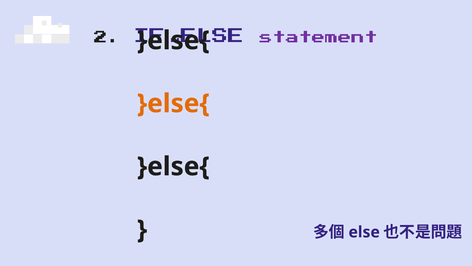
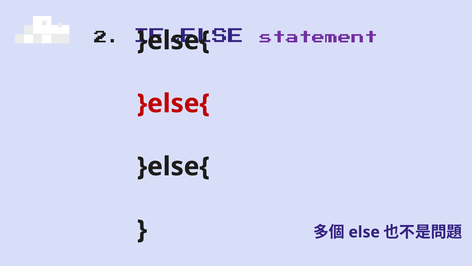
}else{ at (173, 103) colour: orange -> red
